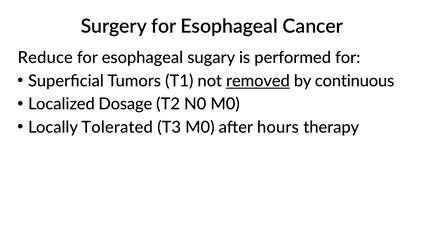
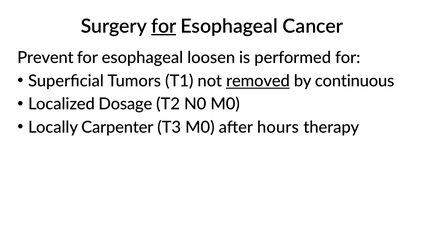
for at (164, 26) underline: none -> present
Reduce: Reduce -> Prevent
sugary: sugary -> loosen
Tolerated: Tolerated -> Carpenter
